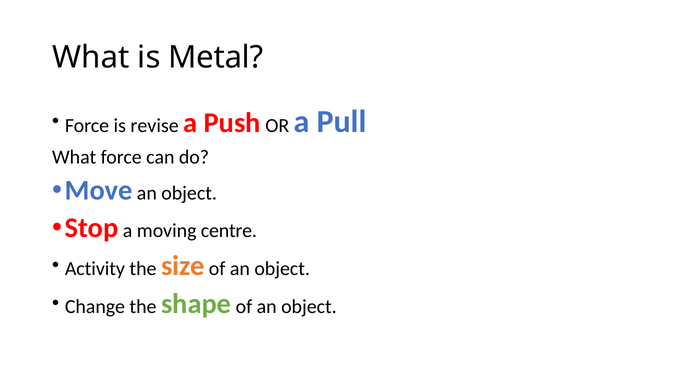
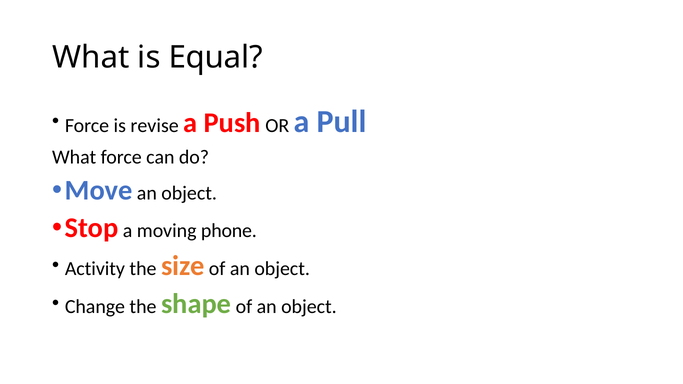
Metal: Metal -> Equal
centre: centre -> phone
